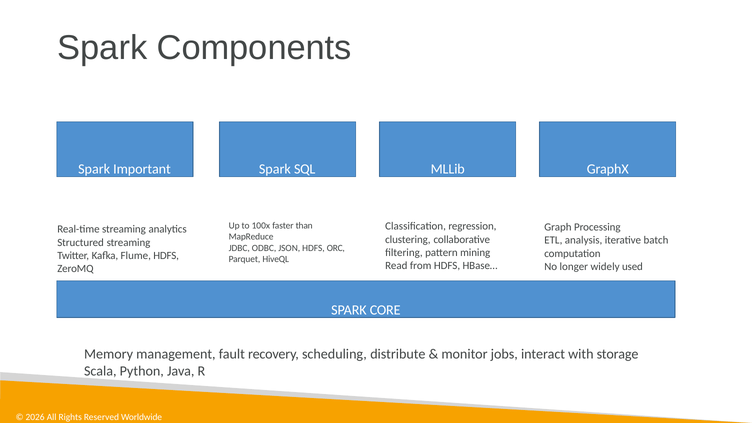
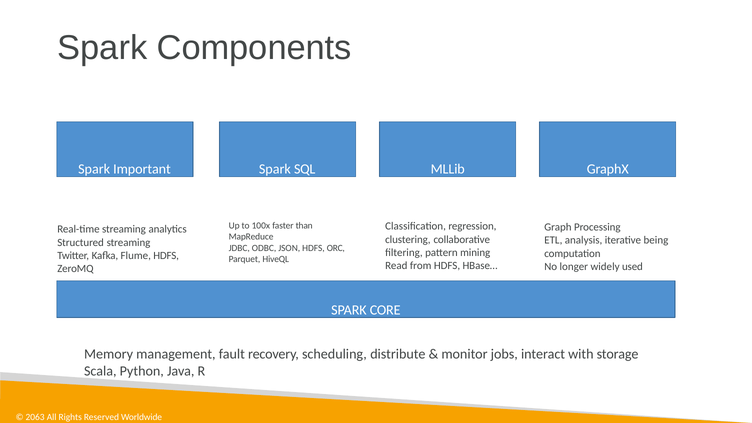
batch: batch -> being
2026: 2026 -> 2063
